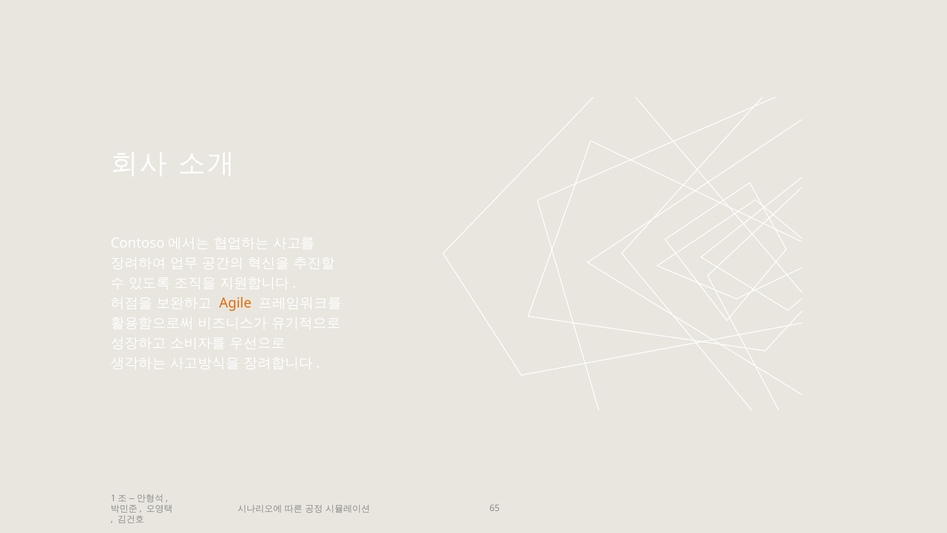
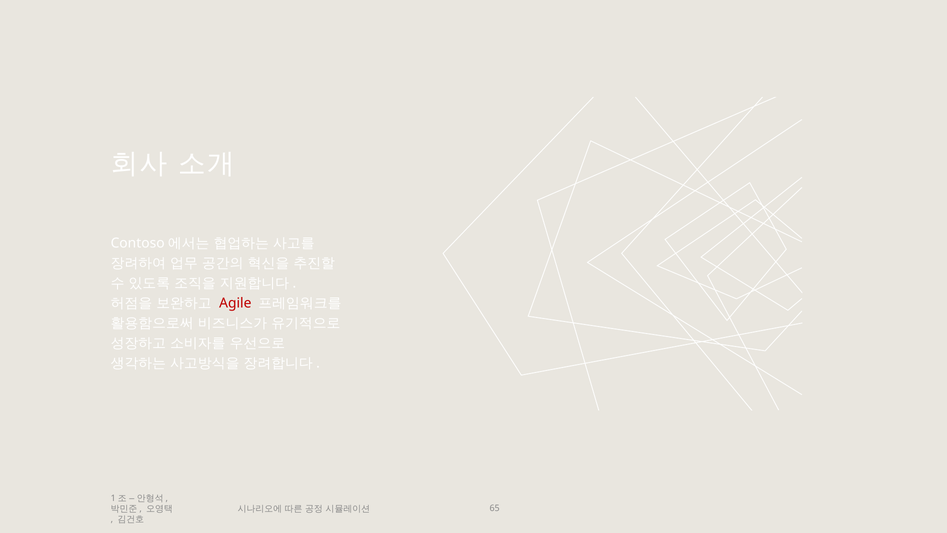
Agile colour: orange -> red
